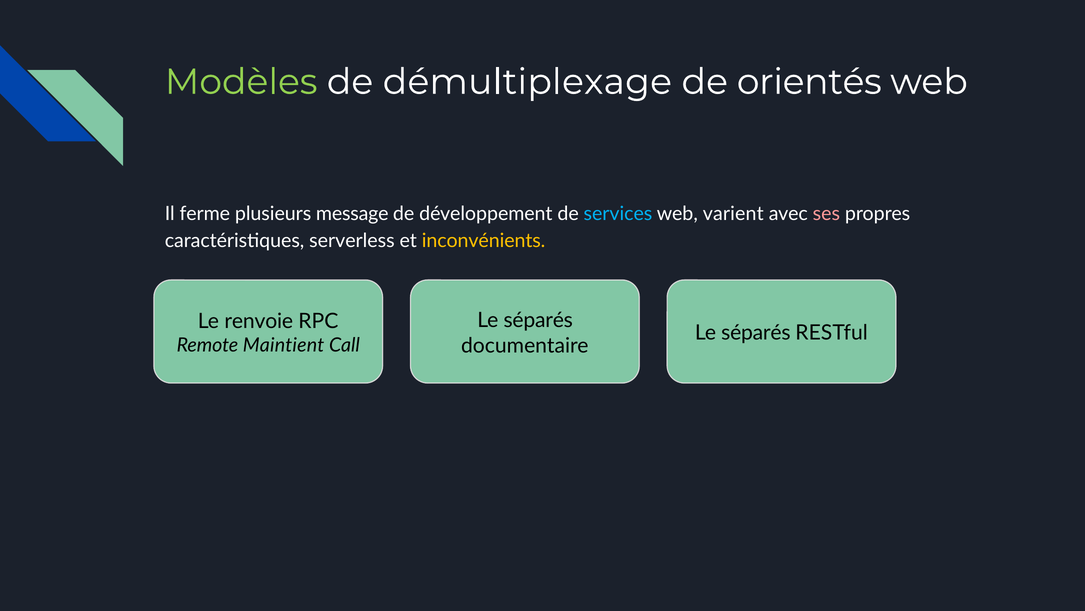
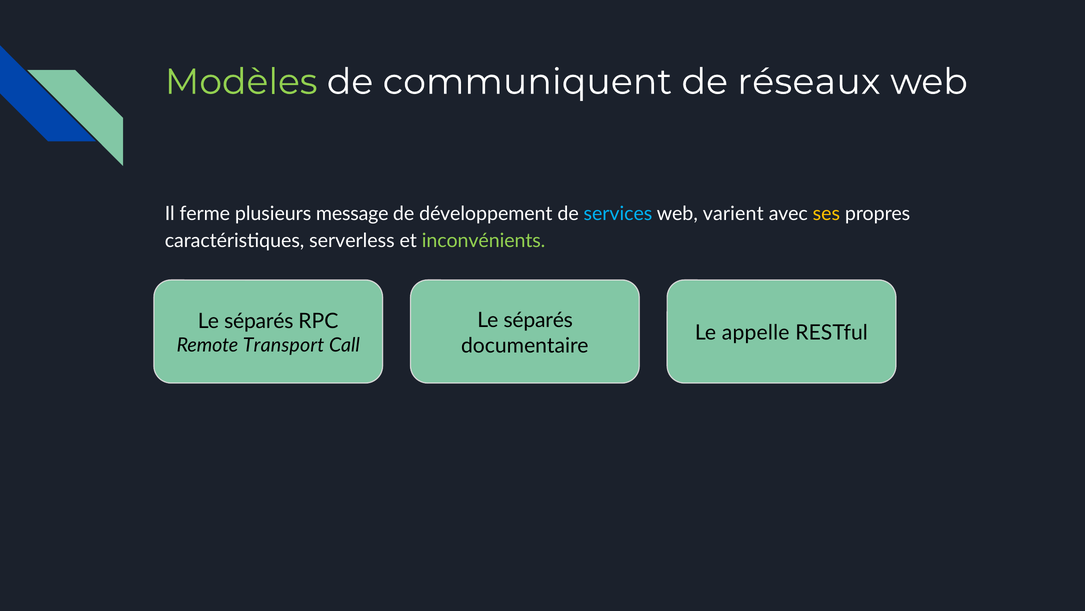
démultiplexage: démultiplexage -> communiquent
orientés: orientés -> réseaux
ses colour: pink -> yellow
inconvénients colour: yellow -> light green
renvoie at (259, 321): renvoie -> séparés
séparés at (756, 333): séparés -> appelle
Maintient: Maintient -> Transport
